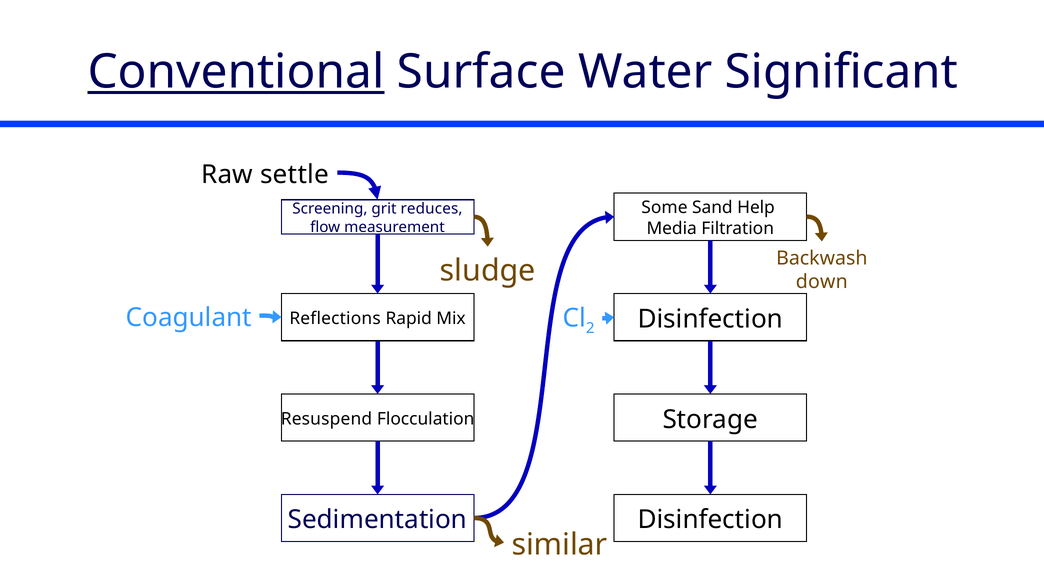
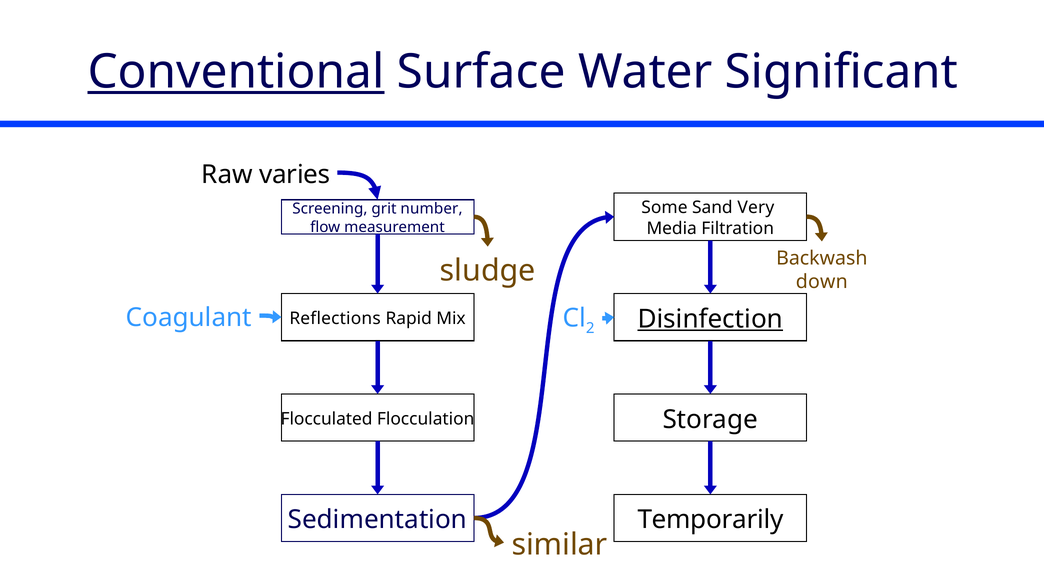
settle: settle -> varies
Help: Help -> Very
reduces: reduces -> number
Disinfection at (710, 319) underline: none -> present
Resuspend: Resuspend -> Flocculated
Disinfection at (710, 520): Disinfection -> Temporarily
